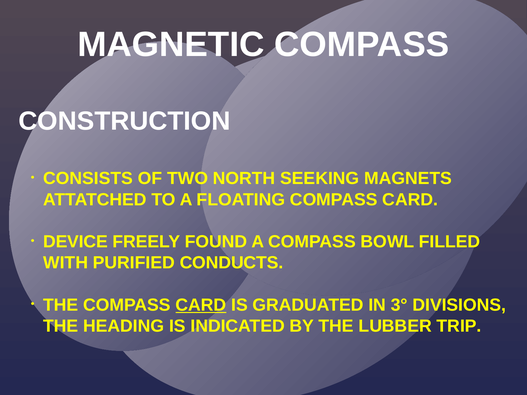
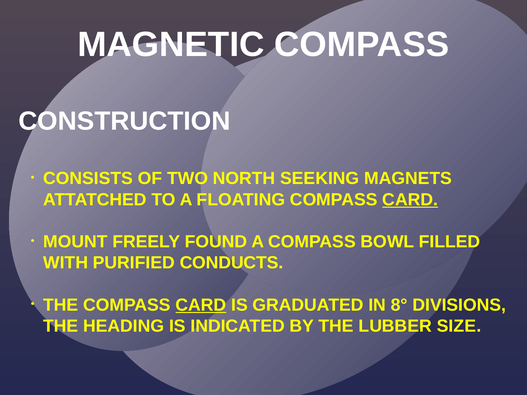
CARD at (410, 200) underline: none -> present
DEVICE: DEVICE -> MOUNT
3°: 3° -> 8°
TRIP: TRIP -> SIZE
